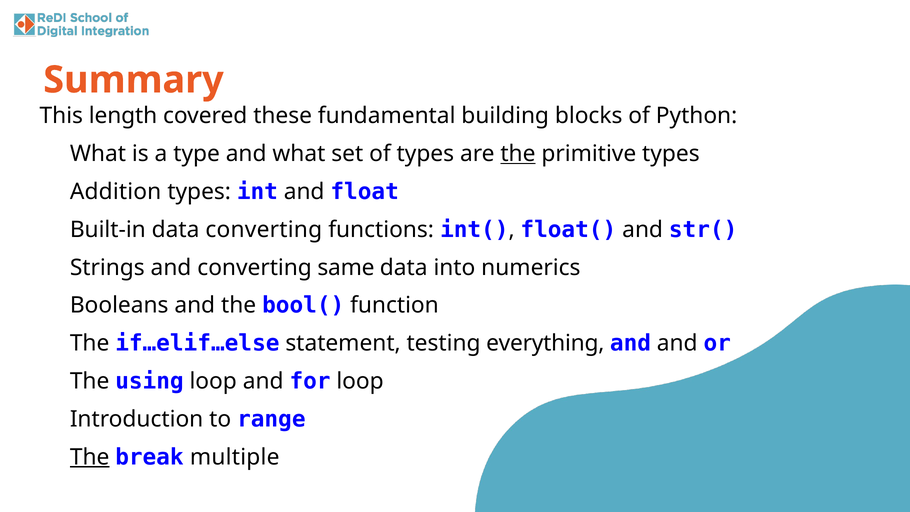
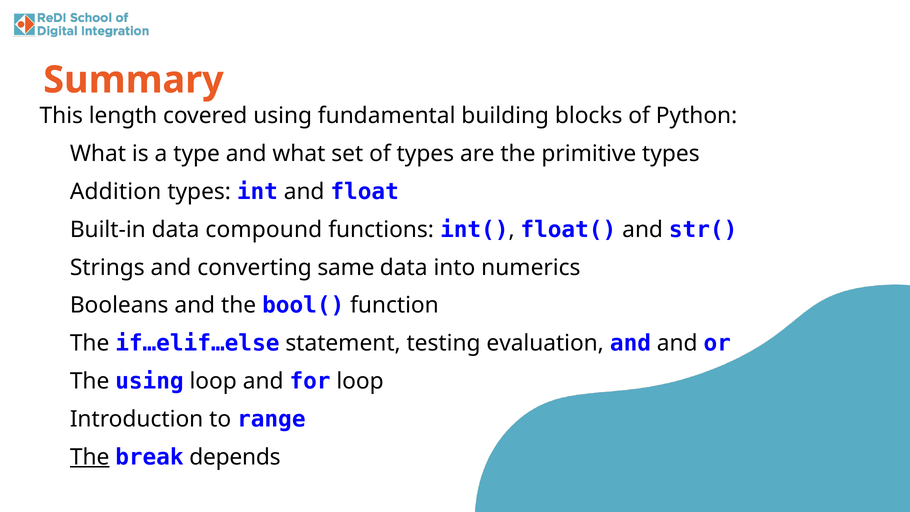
covered these: these -> using
the at (518, 154) underline: present -> none
data converting: converting -> compound
everything: everything -> evaluation
multiple: multiple -> depends
